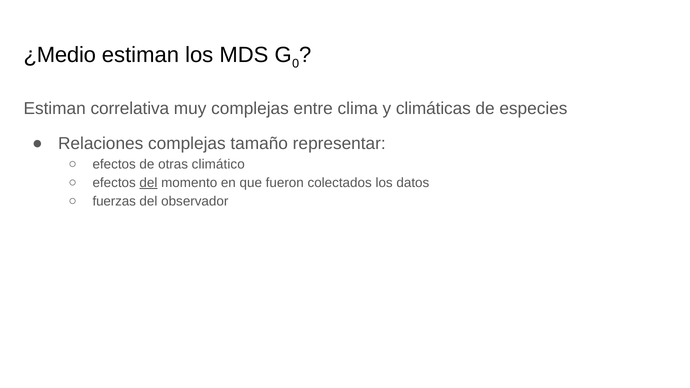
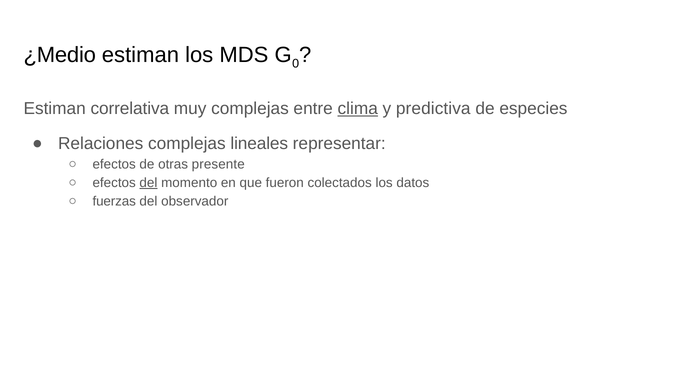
clima underline: none -> present
climáticas: climáticas -> predictiva
tamaño: tamaño -> lineales
climático: climático -> presente
